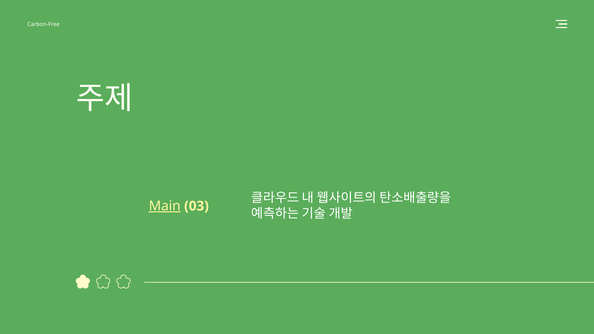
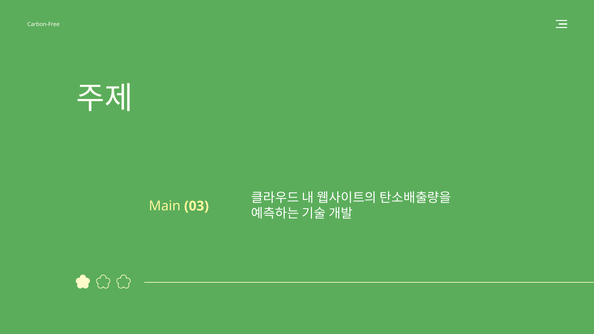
Main underline: present -> none
